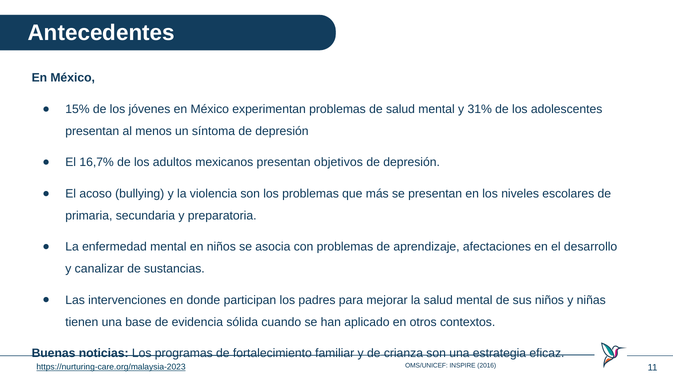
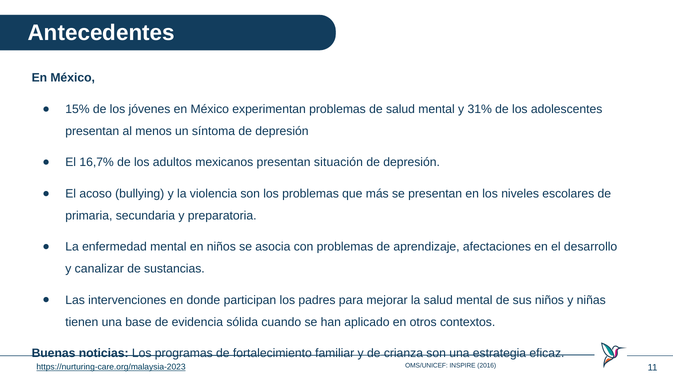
objetivos: objetivos -> situación
